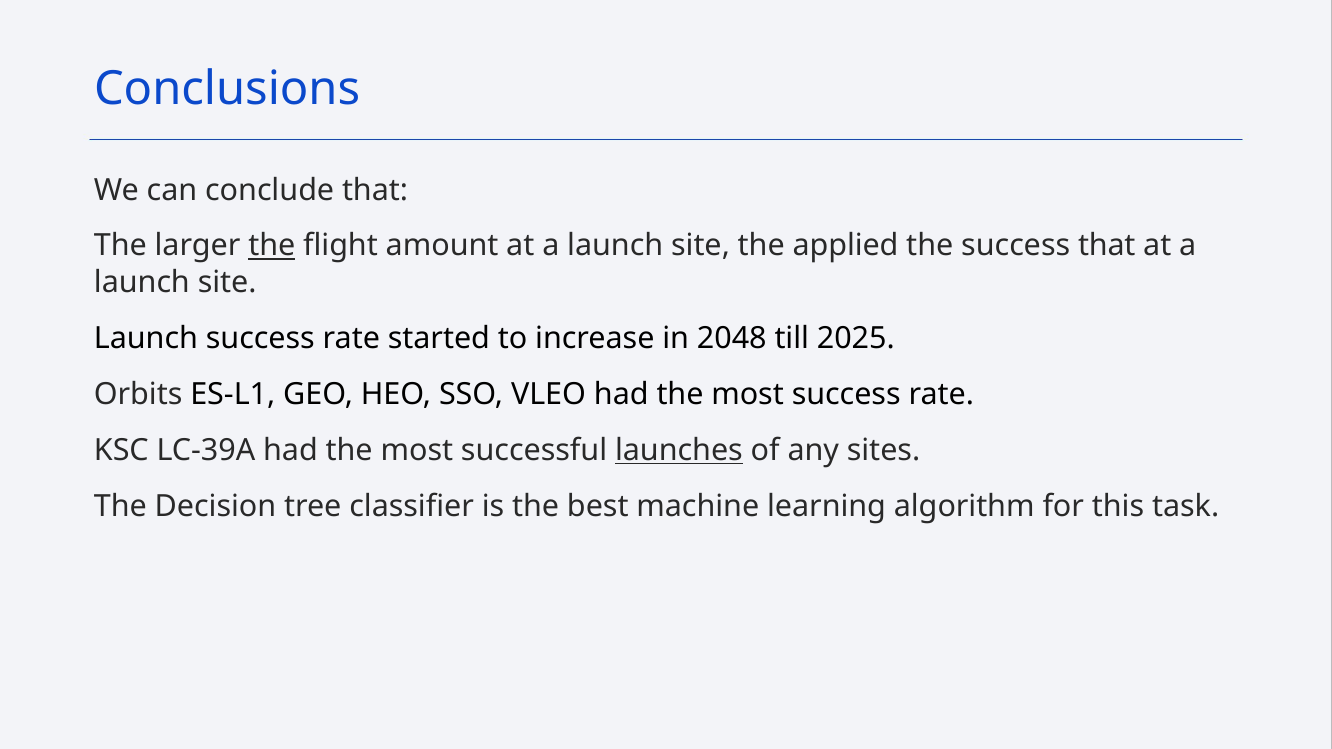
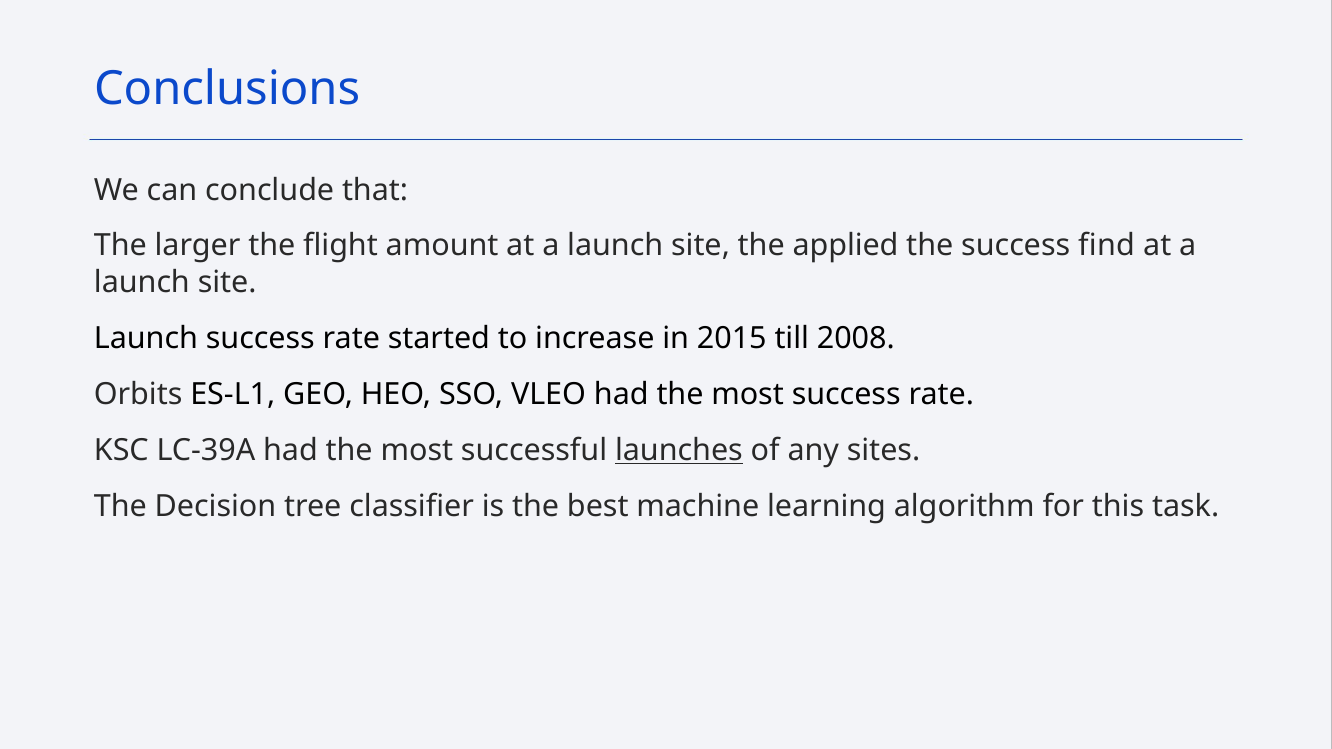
the at (272, 246) underline: present -> none
success that: that -> find
2048: 2048 -> 2015
2025: 2025 -> 2008
